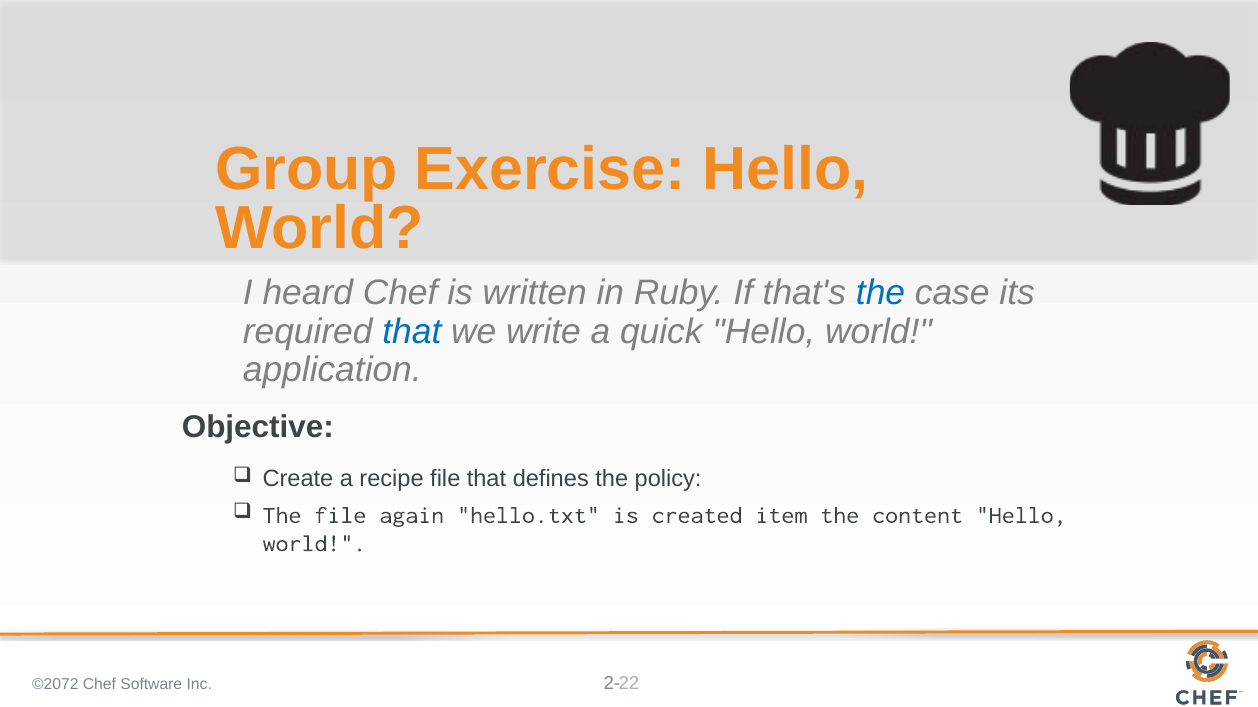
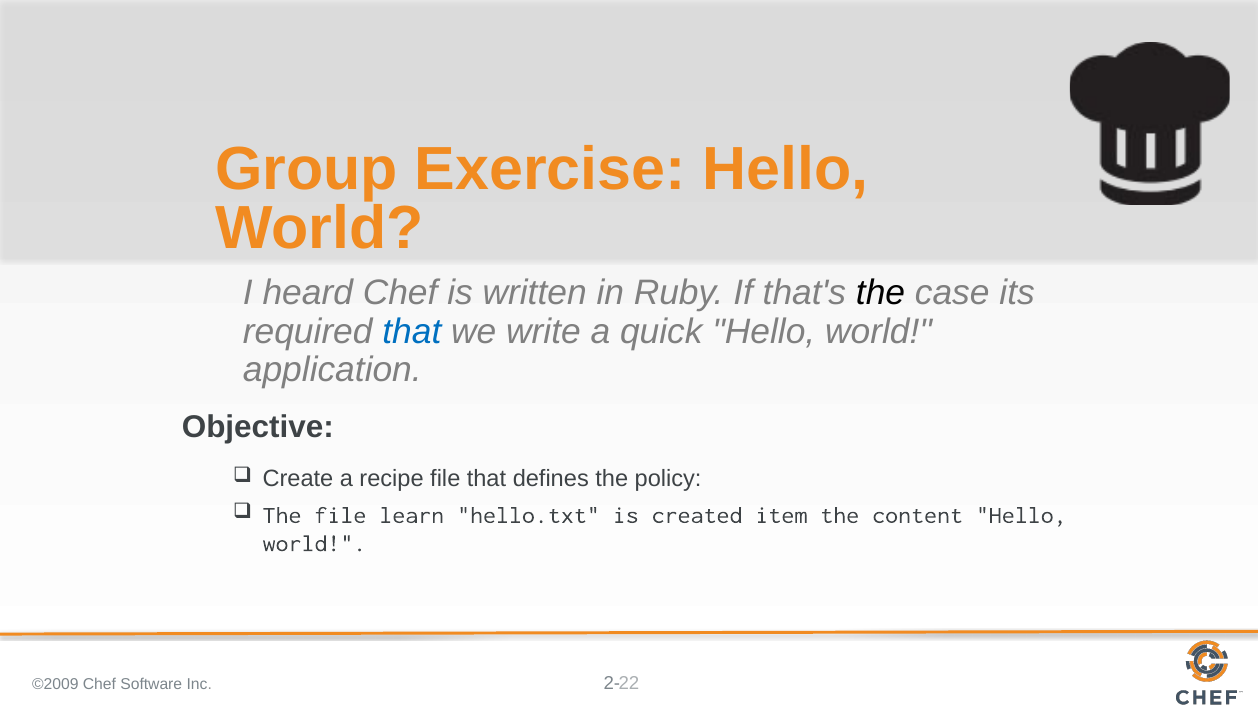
the at (881, 293) colour: blue -> black
again: again -> learn
©2072: ©2072 -> ©2009
